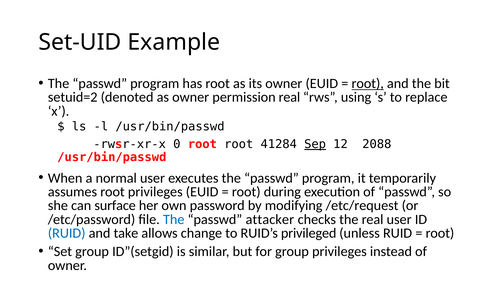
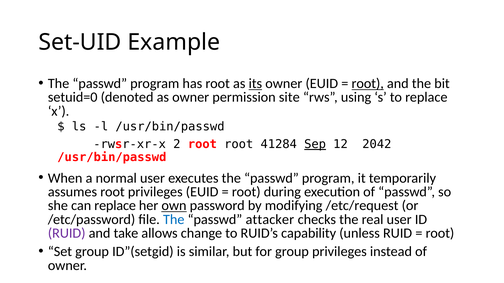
its underline: none -> present
setuid=2: setuid=2 -> setuid=0
permission real: real -> site
0: 0 -> 2
2088: 2088 -> 2042
can surface: surface -> replace
own underline: none -> present
RUID at (67, 234) colour: blue -> purple
privileged: privileged -> capability
